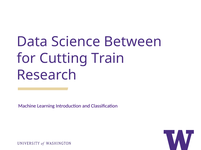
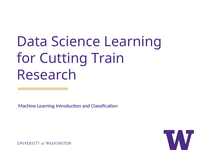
Science Between: Between -> Learning
